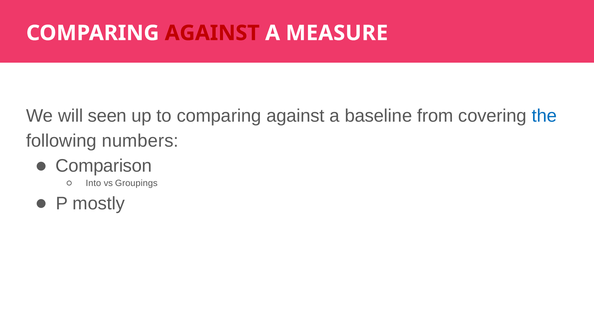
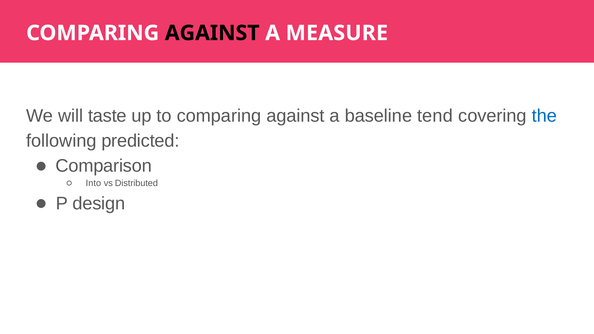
AGAINST at (212, 33) colour: red -> black
seen: seen -> taste
from: from -> tend
numbers: numbers -> predicted
Groupings: Groupings -> Distributed
mostly: mostly -> design
